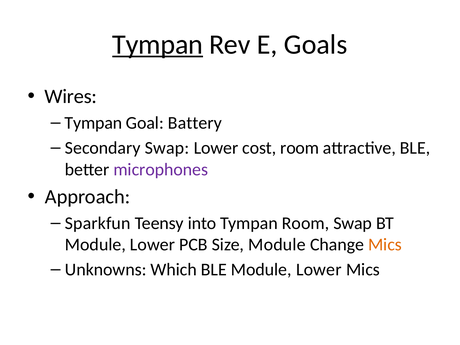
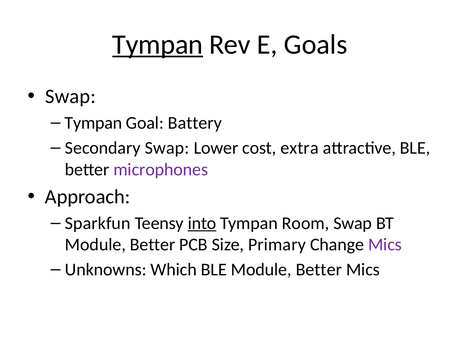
Wires at (71, 96): Wires -> Swap
cost room: room -> extra
into underline: none -> present
Lower at (153, 245): Lower -> Better
Size Module: Module -> Primary
Mics at (385, 245) colour: orange -> purple
BLE Module Lower: Lower -> Better
